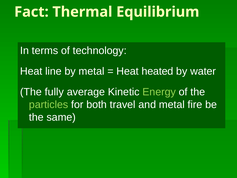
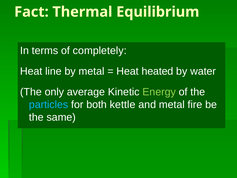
technology: technology -> completely
fully: fully -> only
particles colour: light green -> light blue
travel: travel -> kettle
